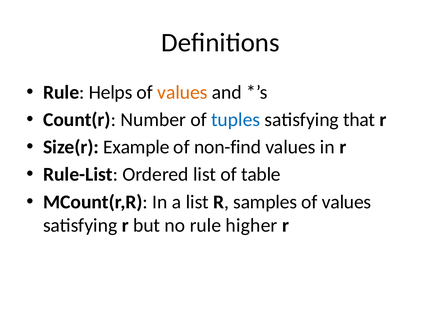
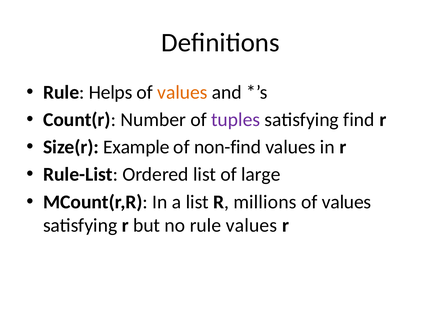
tuples colour: blue -> purple
that: that -> find
table: table -> large
samples: samples -> millions
rule higher: higher -> values
